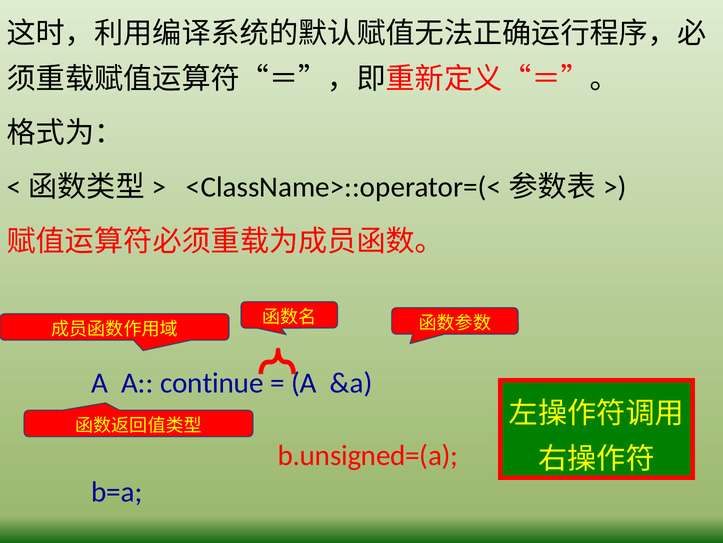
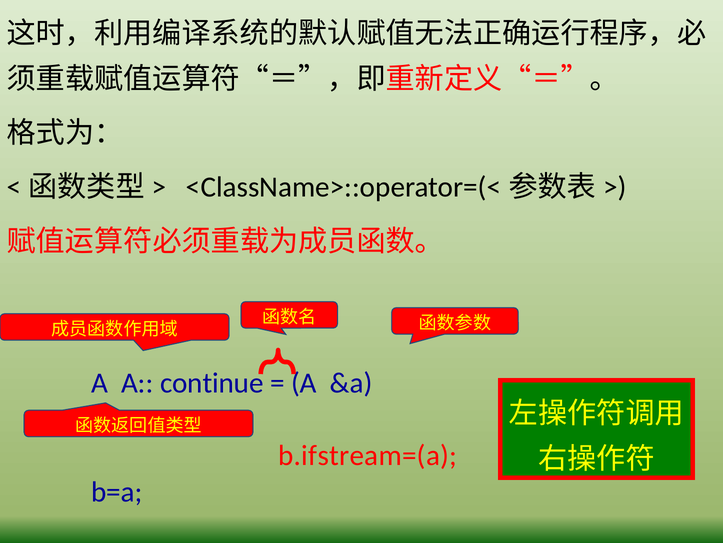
b.unsigned=(a: b.unsigned=(a -> b.ifstream=(a
